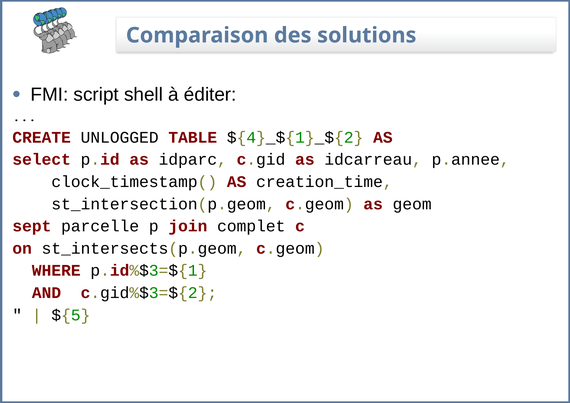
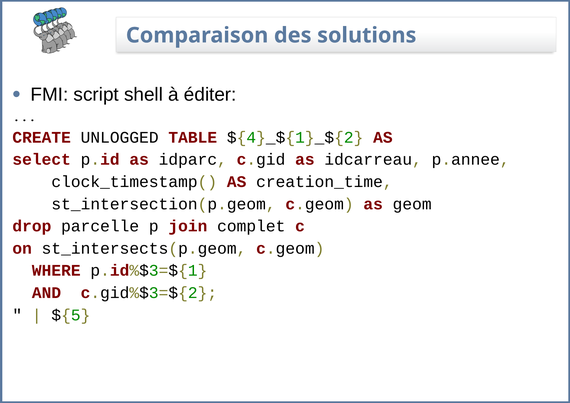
sept: sept -> drop
